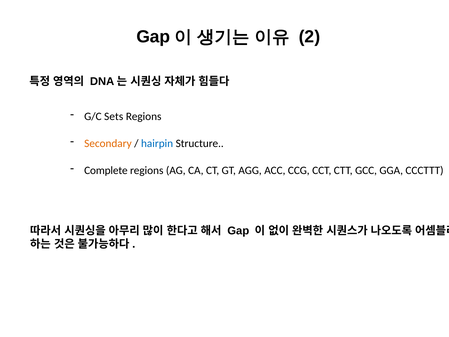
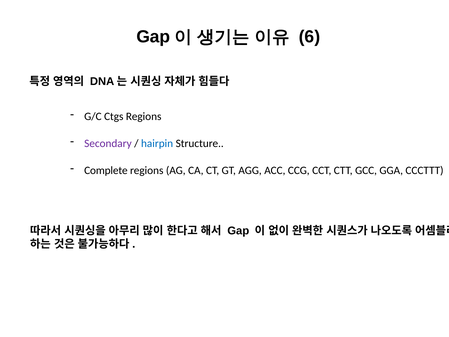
2: 2 -> 6
Sets: Sets -> Ctgs
Secondary colour: orange -> purple
